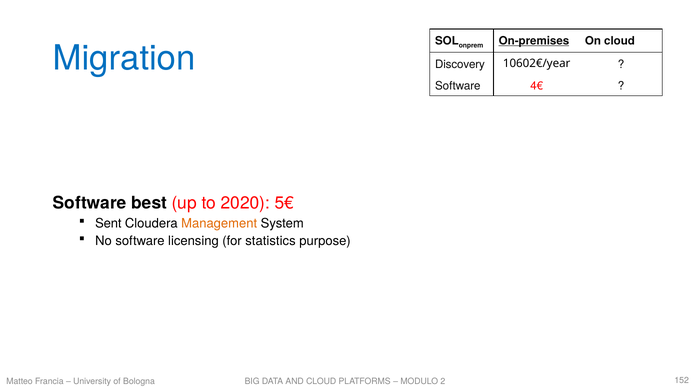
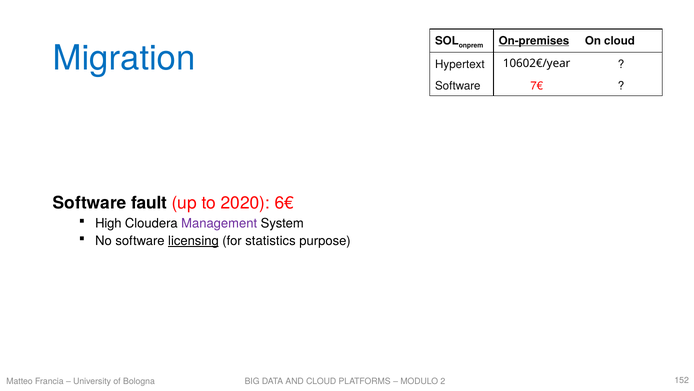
Discovery: Discovery -> Hypertext
4€: 4€ -> 7€
best: best -> fault
5€: 5€ -> 6€
Sent: Sent -> High
Management colour: orange -> purple
licensing underline: none -> present
